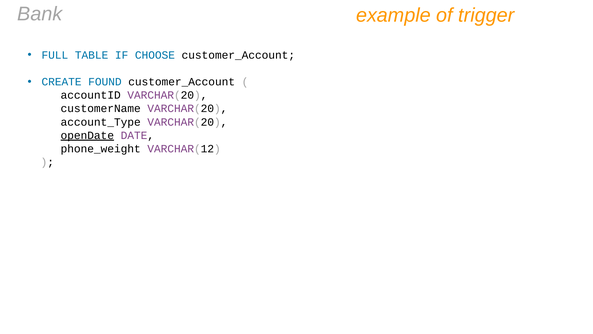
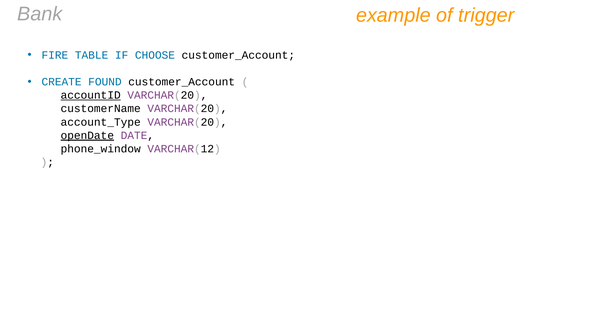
FULL: FULL -> FIRE
accountID underline: none -> present
phone_weight: phone_weight -> phone_window
